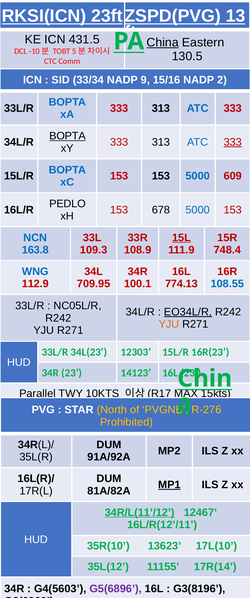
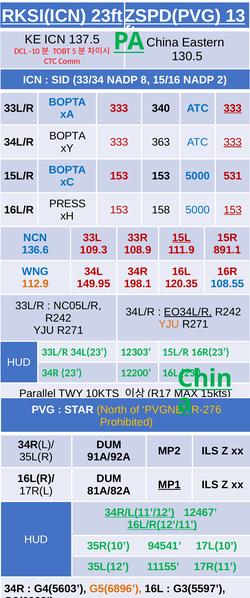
431.5: 431.5 -> 137.5
China underline: present -> none
9: 9 -> 8
313 at (161, 108): 313 -> 340
333 at (233, 108) underline: none -> present
BOPTA at (67, 136) underline: present -> none
313 at (161, 142): 313 -> 363
609: 609 -> 531
PEDLO: PEDLO -> PRESS
678: 678 -> 158
153 at (233, 210) underline: none -> present
163.8: 163.8 -> 136.6
748.4: 748.4 -> 891.1
112.9 colour: red -> orange
709.95: 709.95 -> 149.95
100.1: 100.1 -> 198.1
774.13: 774.13 -> 120.35
14123: 14123 -> 12200
16L/R(12’/11 underline: none -> present
13623: 13623 -> 94541
17R(14: 17R(14 -> 17R(11
G5(6896 colour: purple -> orange
G3(8196: G3(8196 -> G3(5597
